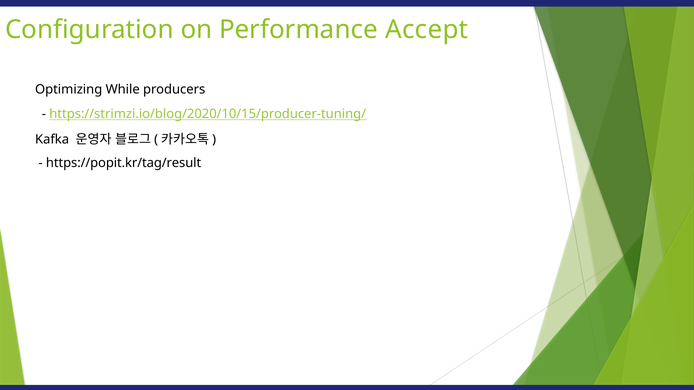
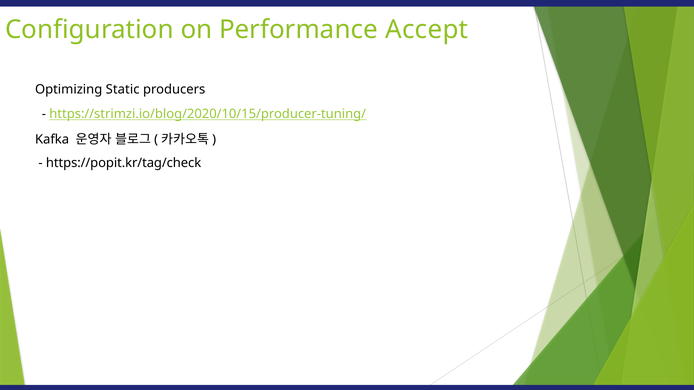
While: While -> Static
https://popit.kr/tag/result: https://popit.kr/tag/result -> https://popit.kr/tag/check
